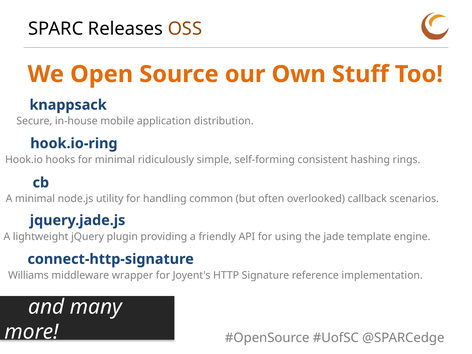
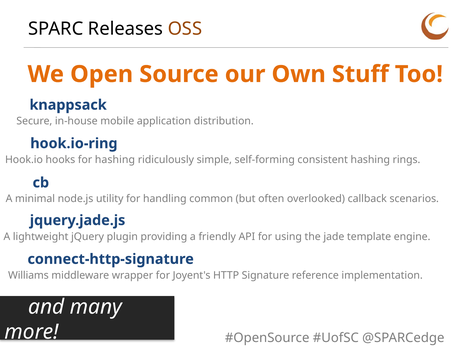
for minimal: minimal -> hashing
